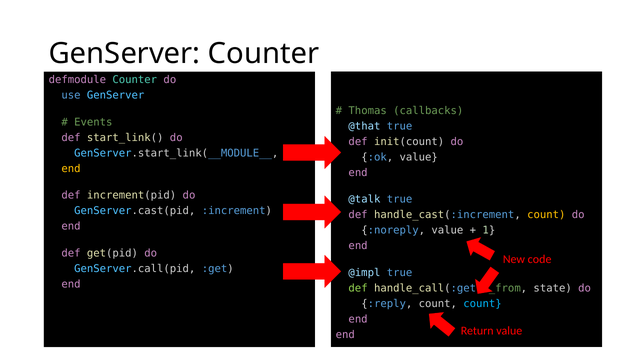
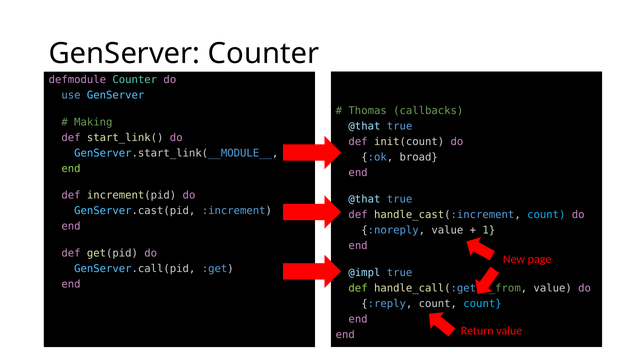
Events: Events -> Making
:ok value: value -> broad
end at (71, 168) colour: yellow -> light green
@talk at (364, 199): @talk -> @that
count at (546, 215) colour: yellow -> light blue
code: code -> page
state at (553, 288): state -> value
